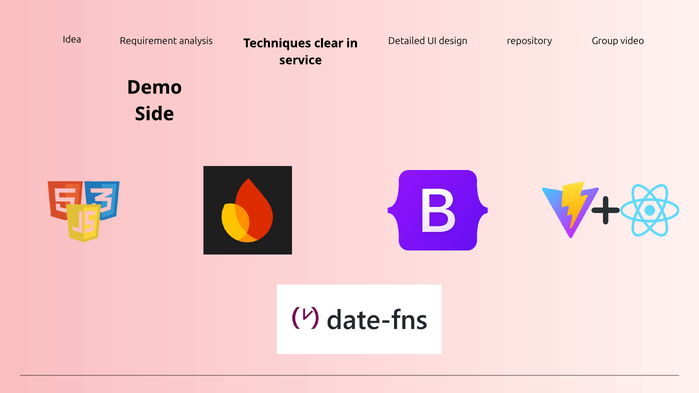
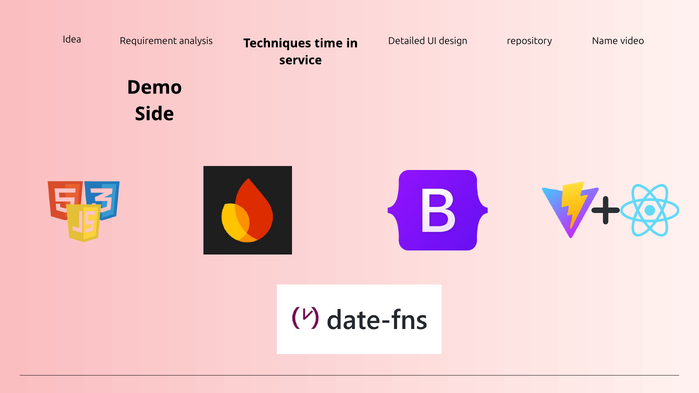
clear: clear -> time
Group: Group -> Name
